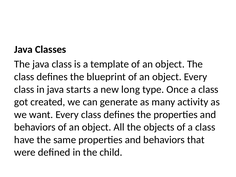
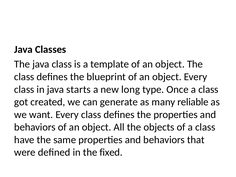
activity: activity -> reliable
child: child -> fixed
